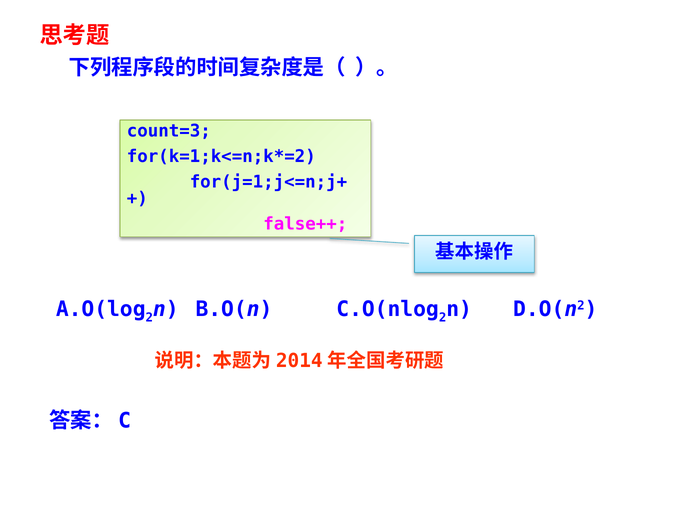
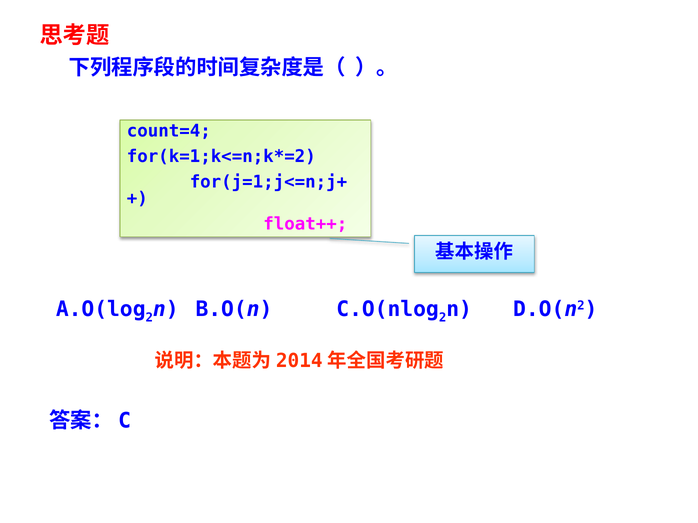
count=3: count=3 -> count=4
false++: false++ -> float++
